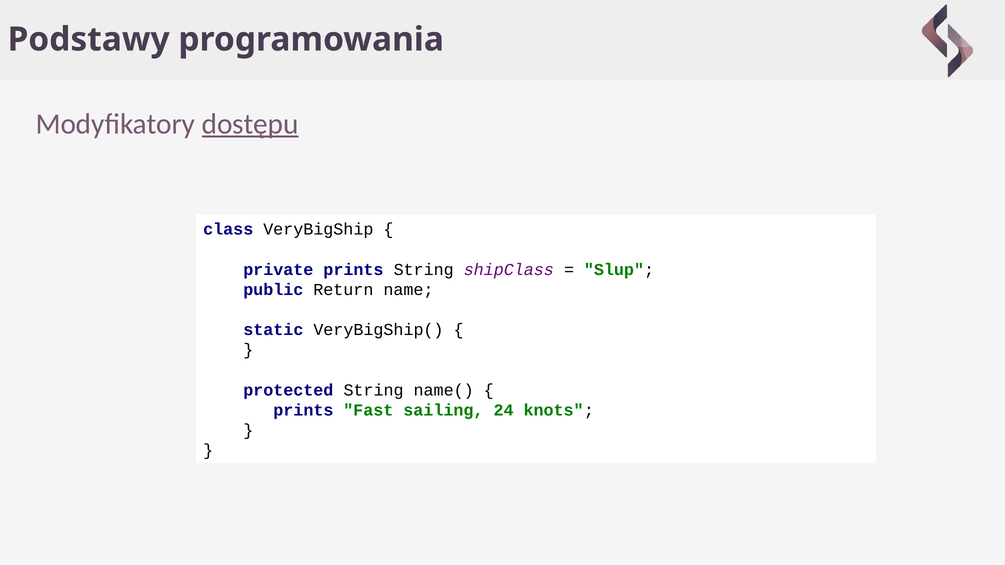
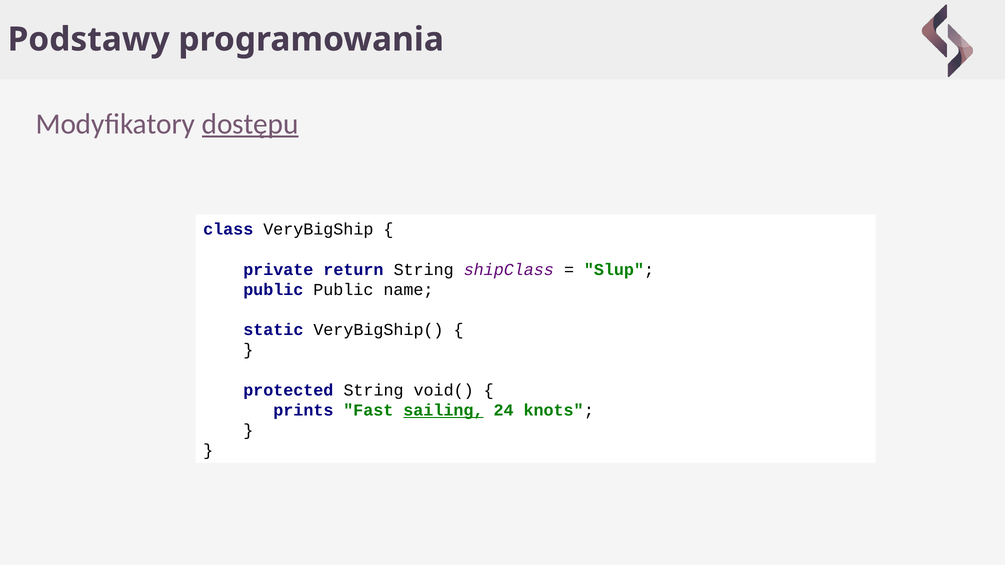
private prints: prints -> return
public Return: Return -> Public
name(: name( -> void(
sailing underline: none -> present
